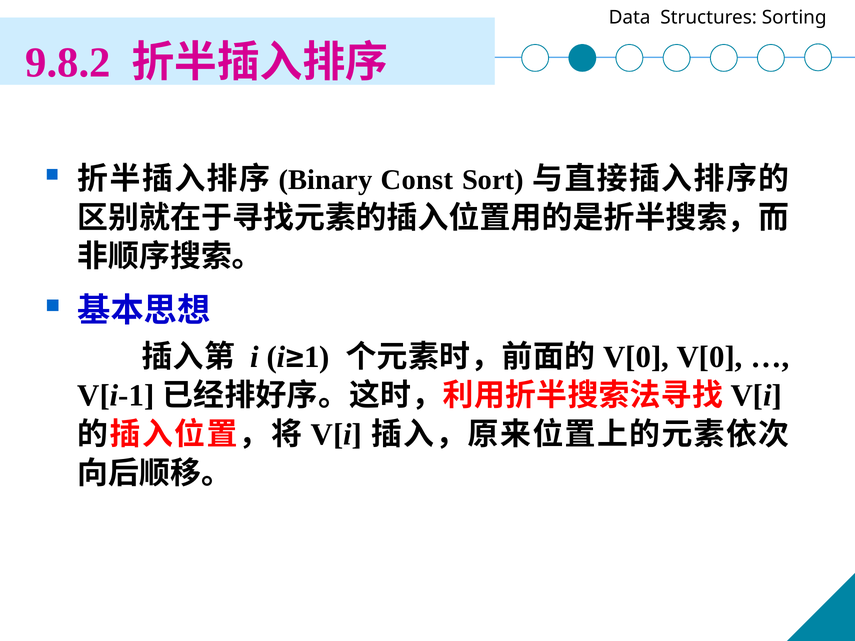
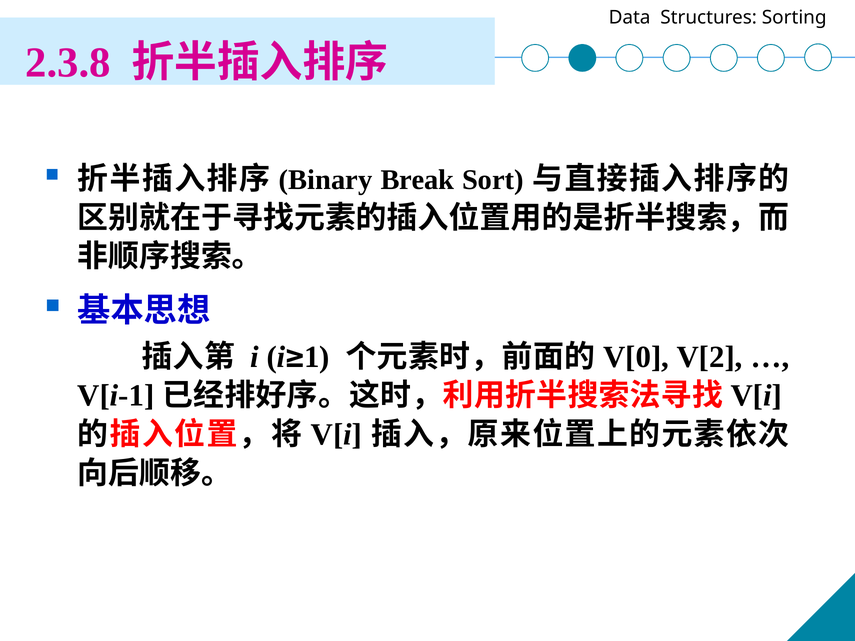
9.8.2: 9.8.2 -> 2.3.8
Const: Const -> Break
V[0 at (710, 357): V[0 -> V[2
